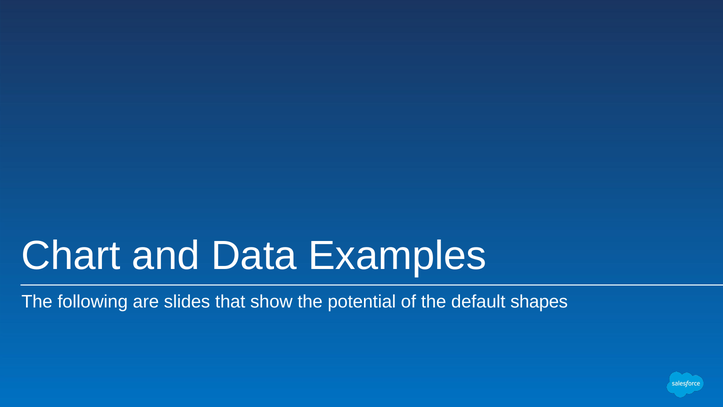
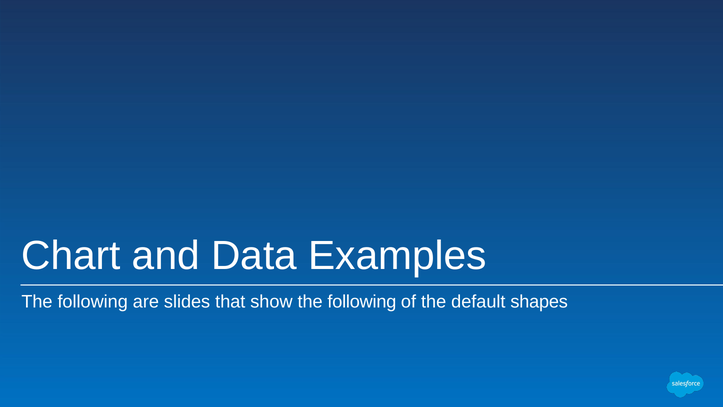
show the potential: potential -> following
